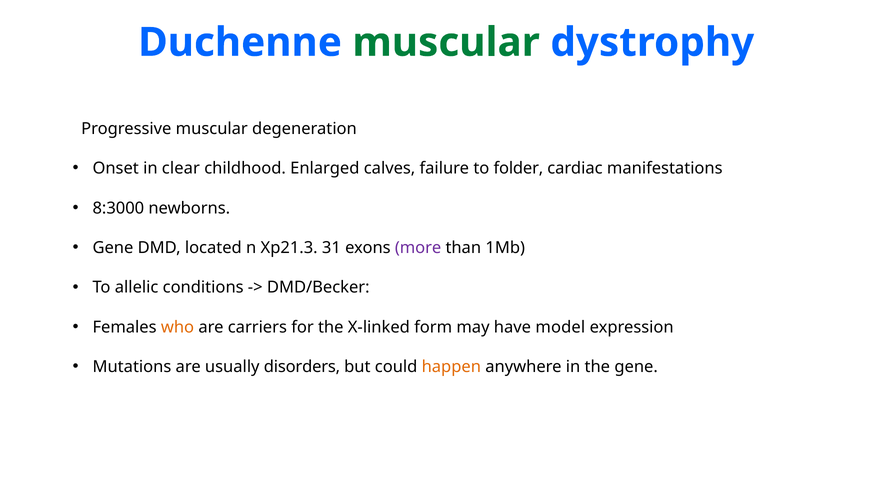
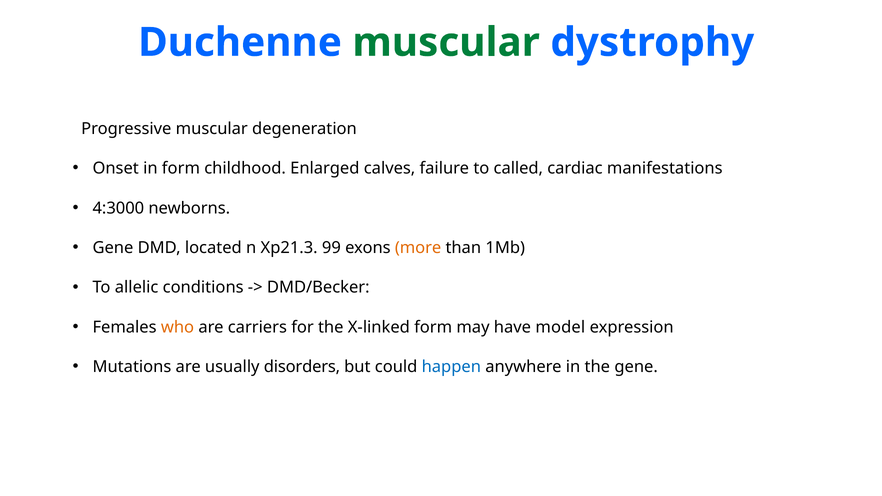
in clear: clear -> form
folder: folder -> called
8:3000: 8:3000 -> 4:3000
31: 31 -> 99
more colour: purple -> orange
happen colour: orange -> blue
